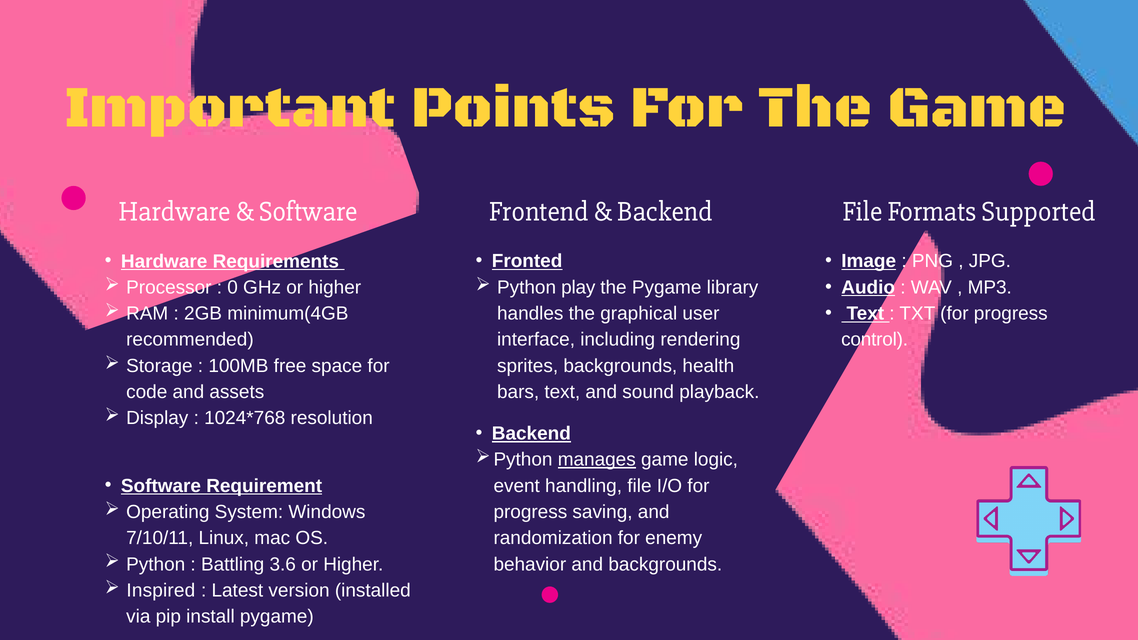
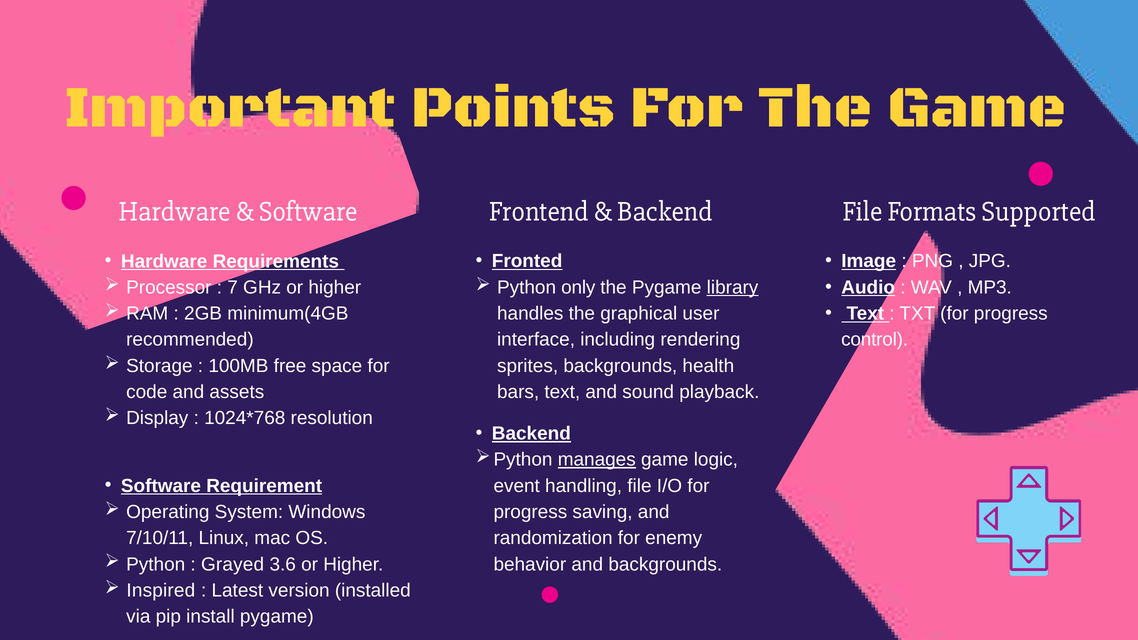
0: 0 -> 7
play: play -> only
library underline: none -> present
Battling: Battling -> Grayed
